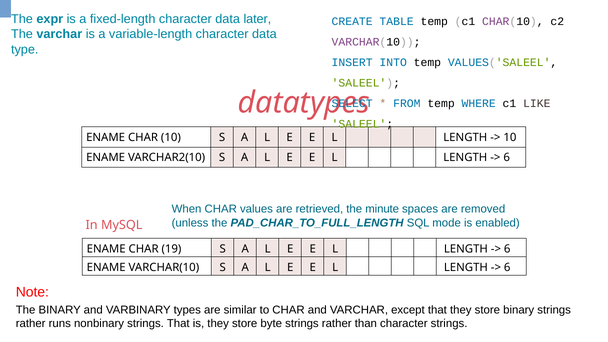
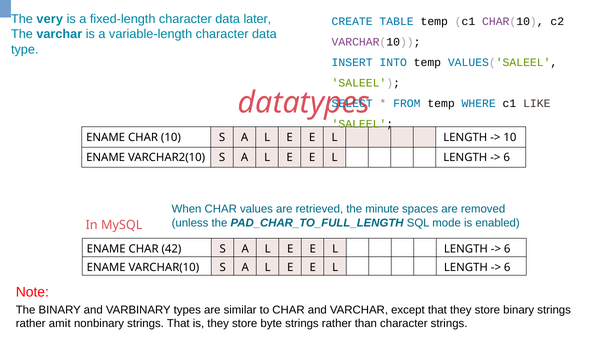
expr: expr -> very
19: 19 -> 42
runs: runs -> amit
